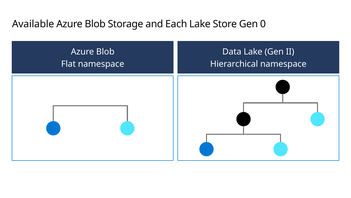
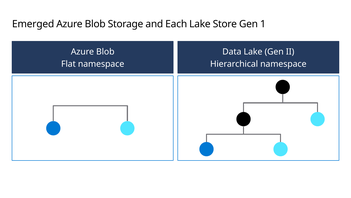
Available: Available -> Emerged
0: 0 -> 1
